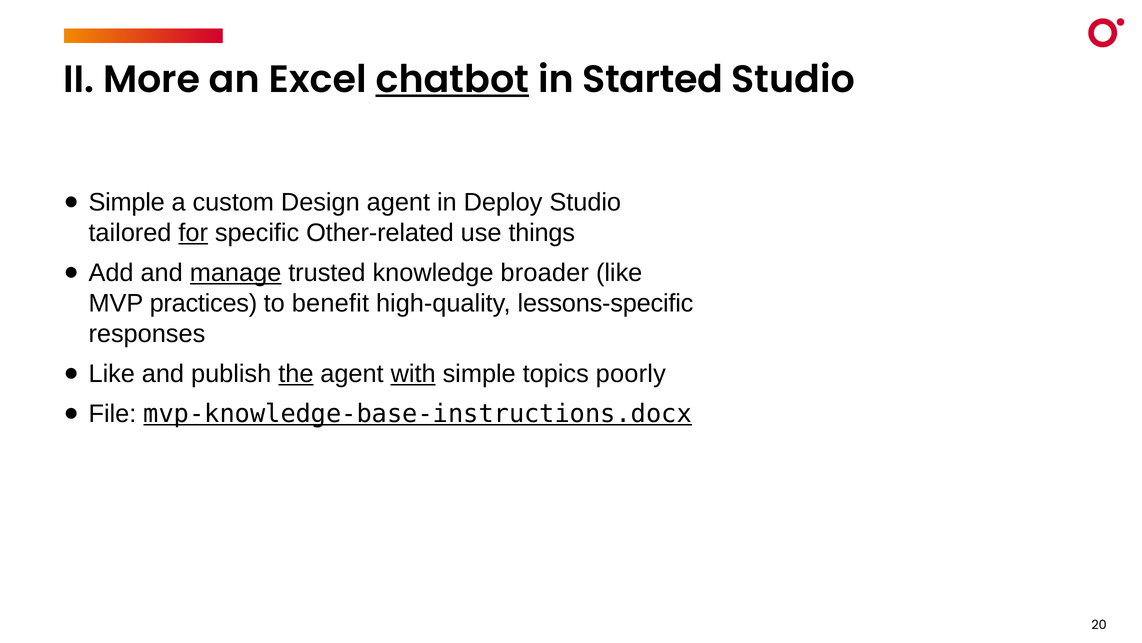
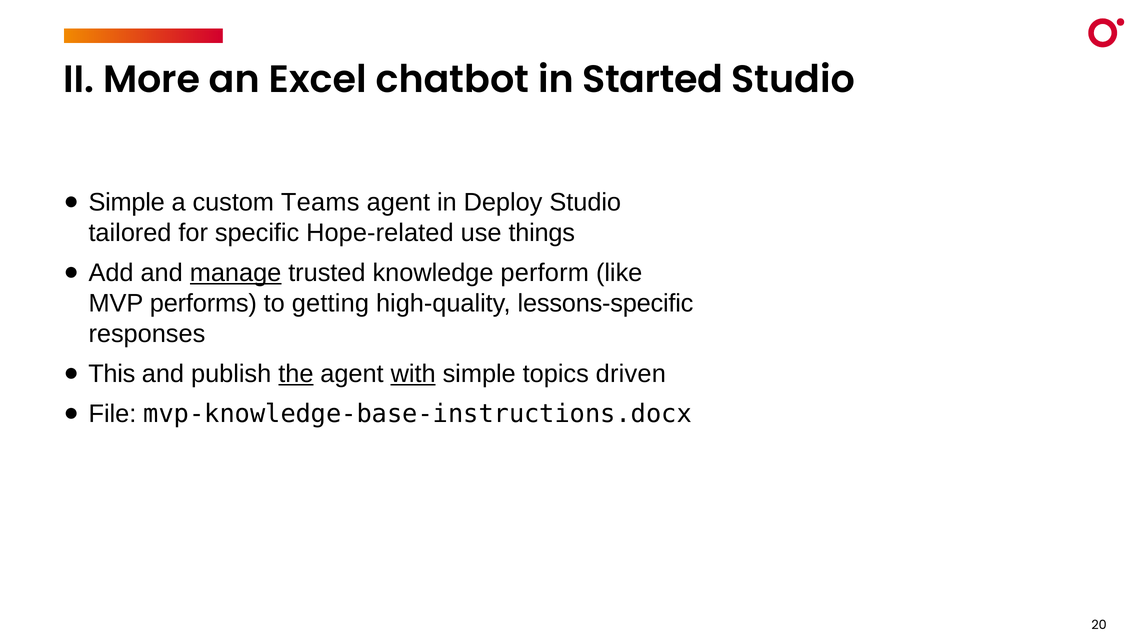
chatbot underline: present -> none
Design: Design -> Teams
for underline: present -> none
Other-related: Other-related -> Hope-related
broader: broader -> perform
practices: practices -> performs
benefit: benefit -> getting
Like at (112, 373): Like -> This
poorly: poorly -> driven
mvp-knowledge-base-instructions.docx underline: present -> none
